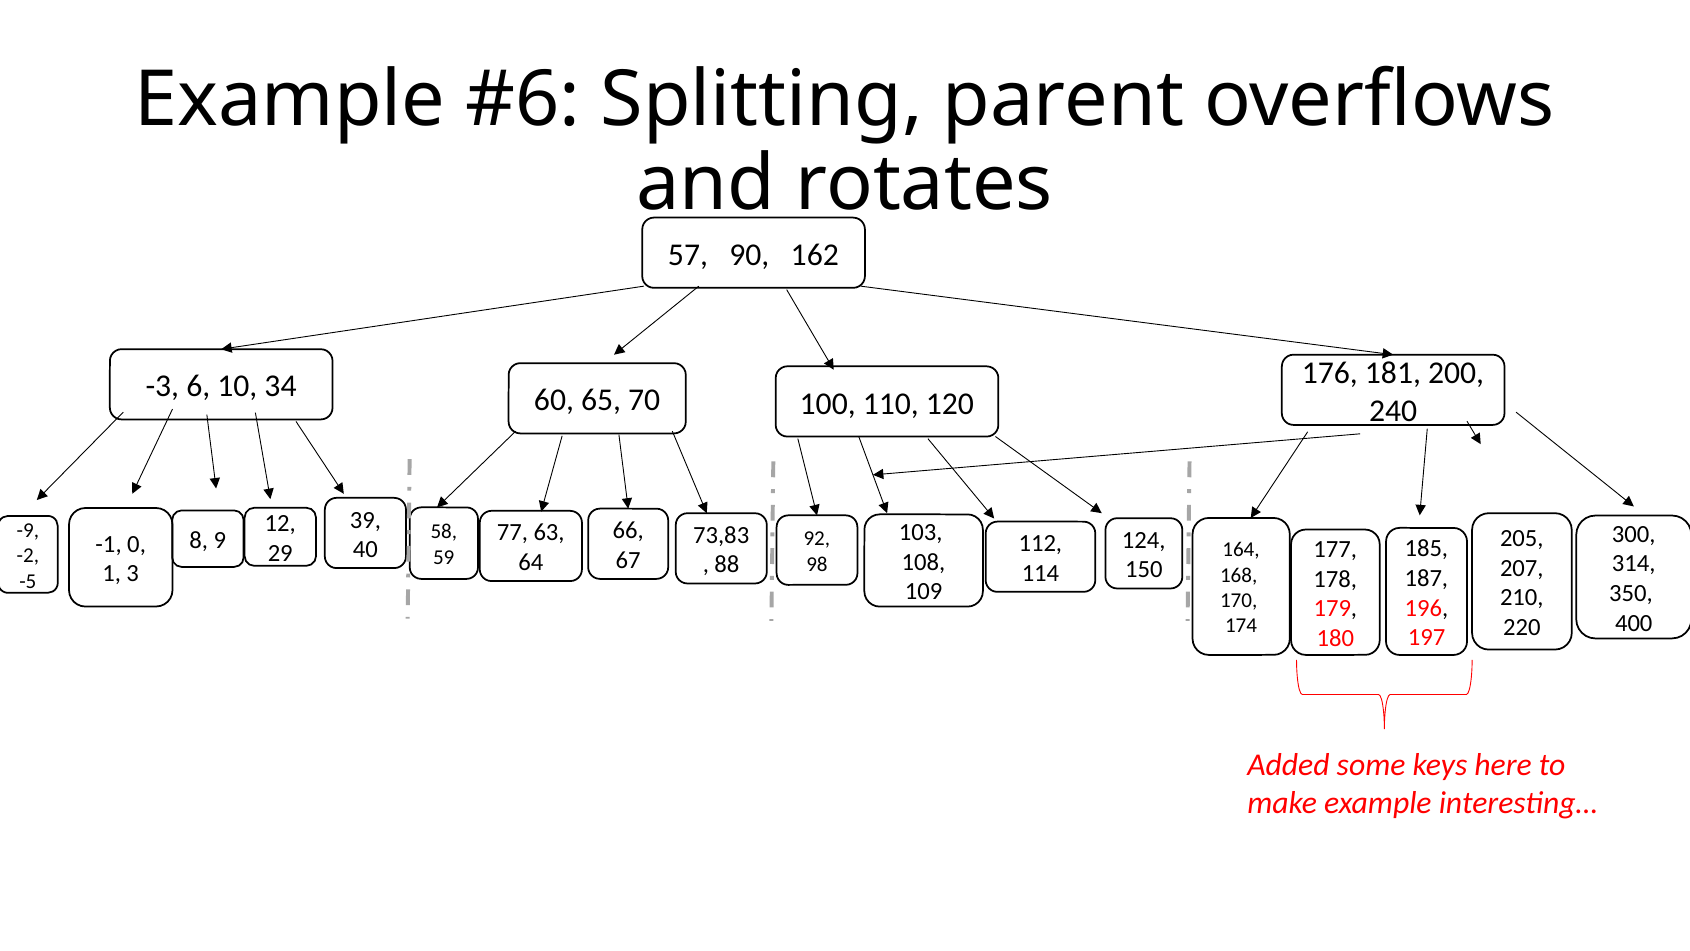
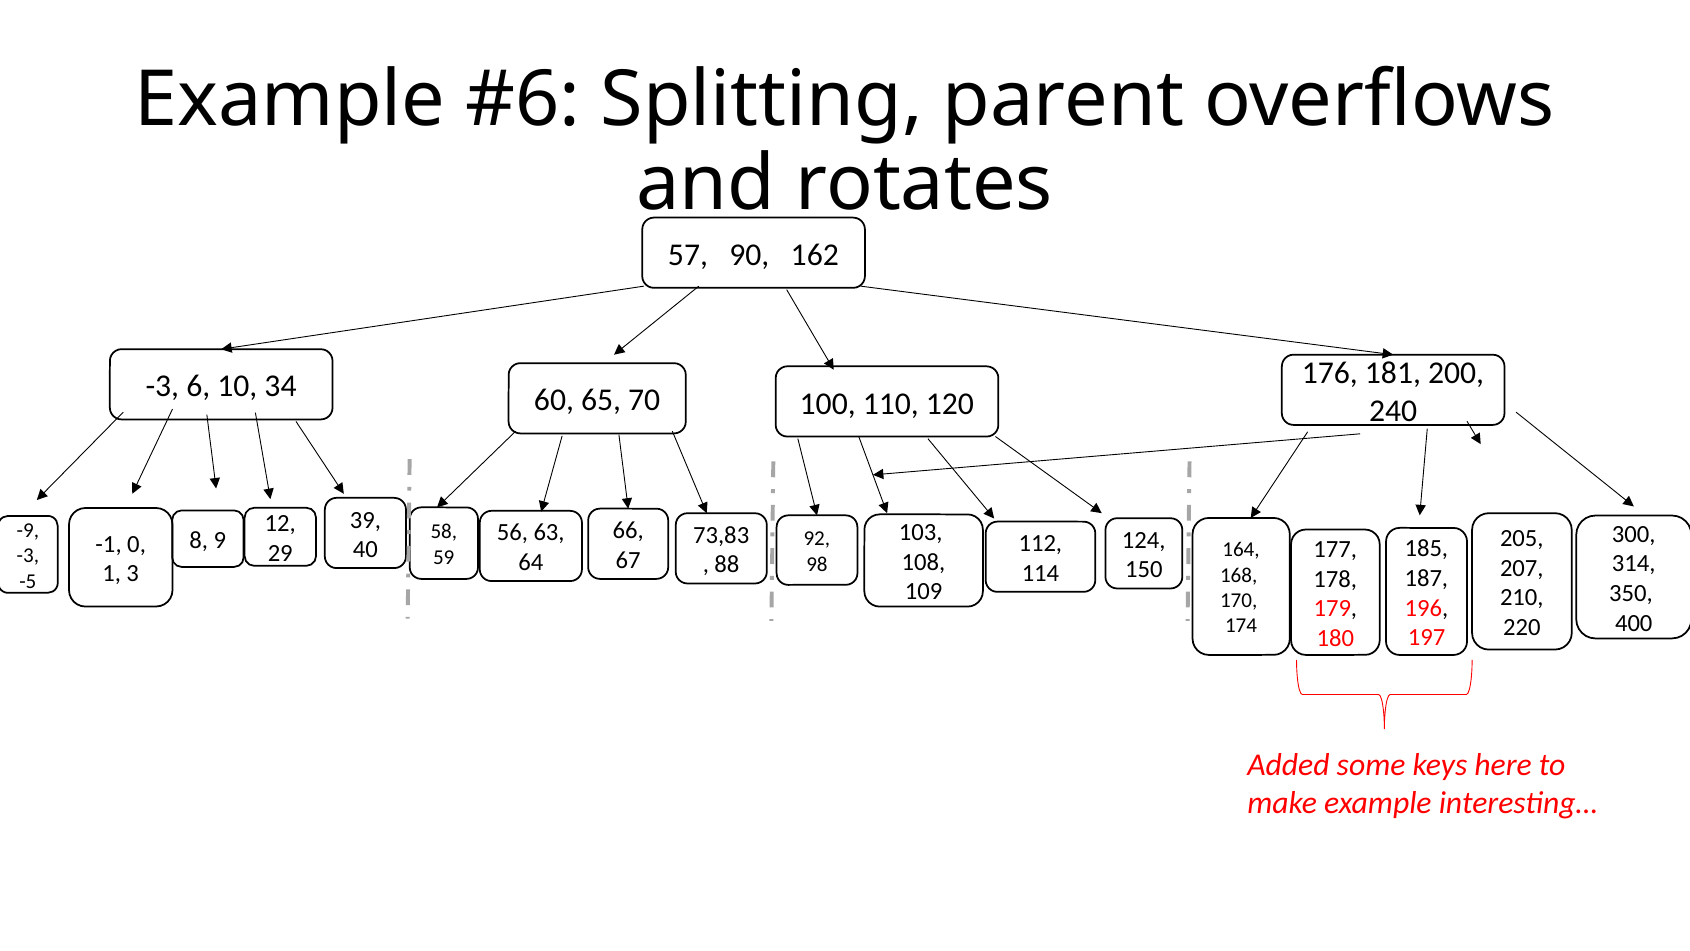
77: 77 -> 56
-2 at (28, 556): -2 -> -3
